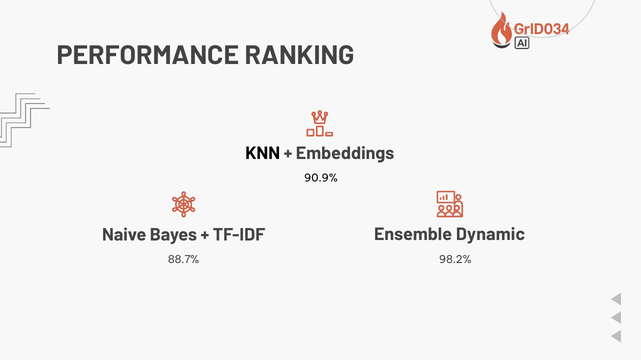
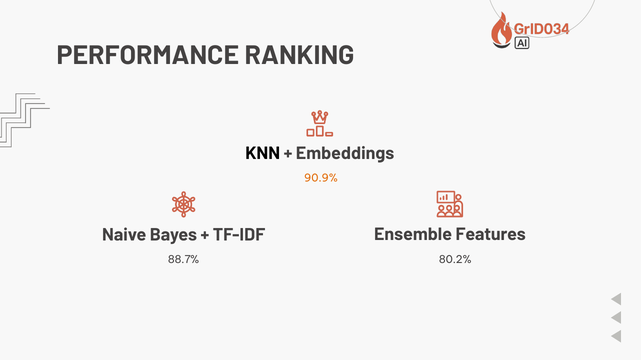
90.9% colour: black -> orange
Dynamic: Dynamic -> Features
98.2%: 98.2% -> 80.2%
